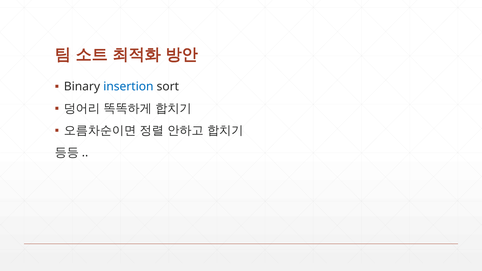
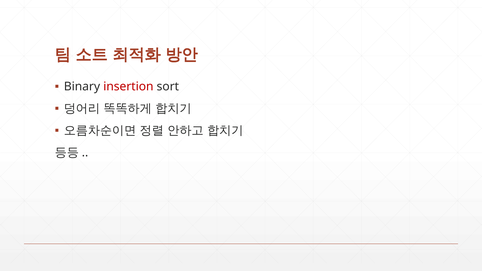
insertion colour: blue -> red
